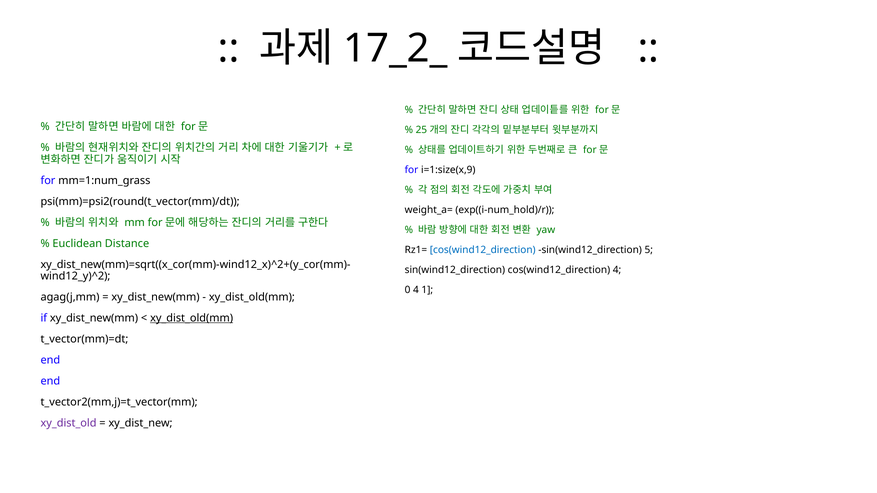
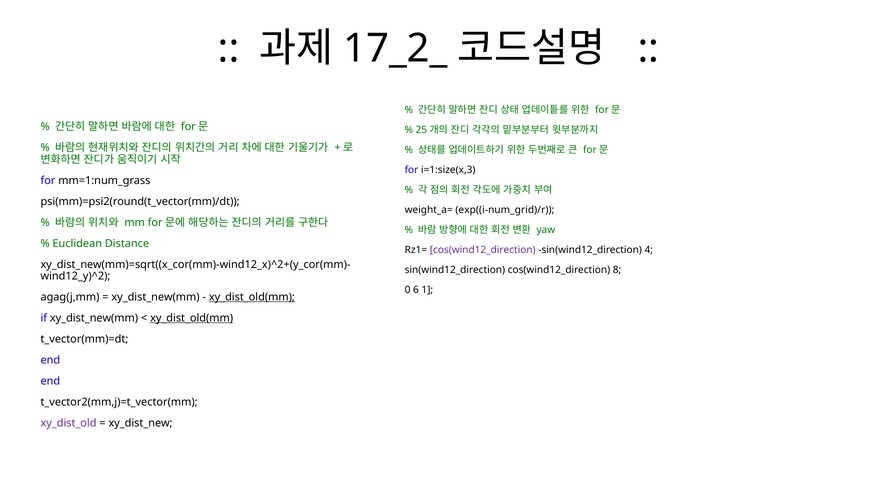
i=1:size(x,9: i=1:size(x,9 -> i=1:size(x,3
exp((i-num_hold)/r: exp((i-num_hold)/r -> exp((i-num_grid)/r
cos(wind12_direction at (483, 250) colour: blue -> purple
5: 5 -> 4
cos(wind12_direction 4: 4 -> 8
0 4: 4 -> 6
xy_dist_old(mm at (252, 297) underline: none -> present
